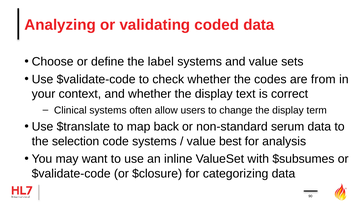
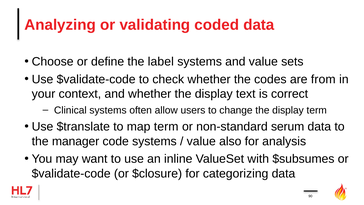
map back: back -> term
selection: selection -> manager
best: best -> also
